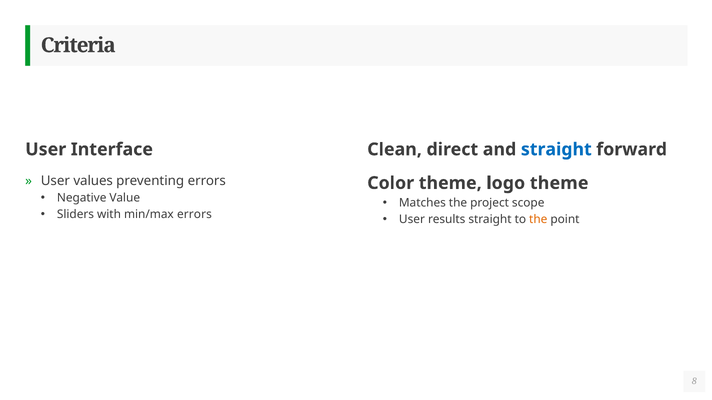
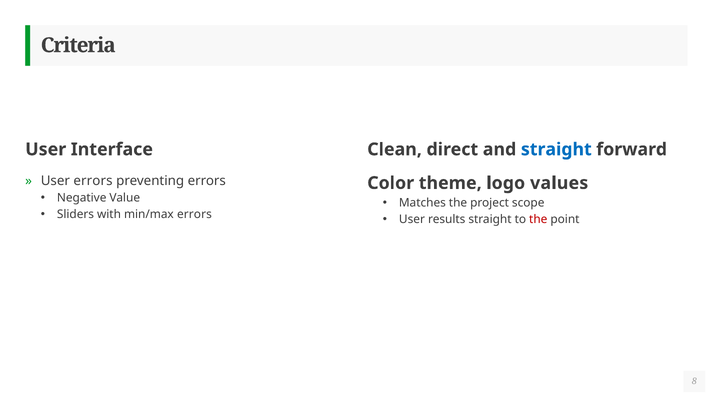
User values: values -> errors
logo theme: theme -> values
the at (538, 220) colour: orange -> red
